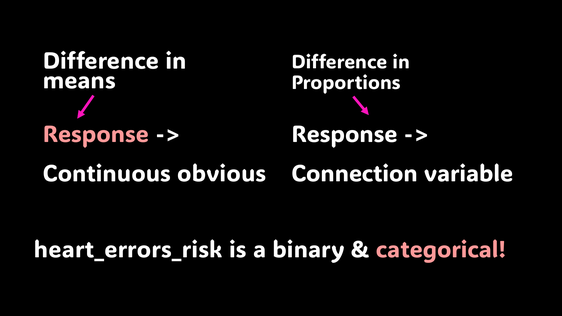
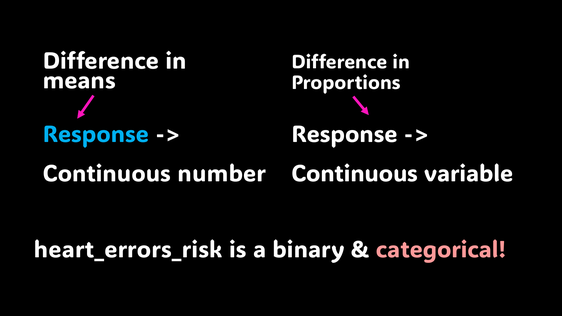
Response at (96, 134) colour: pink -> light blue
obvious: obvious -> number
Connection at (355, 174): Connection -> Continuous
